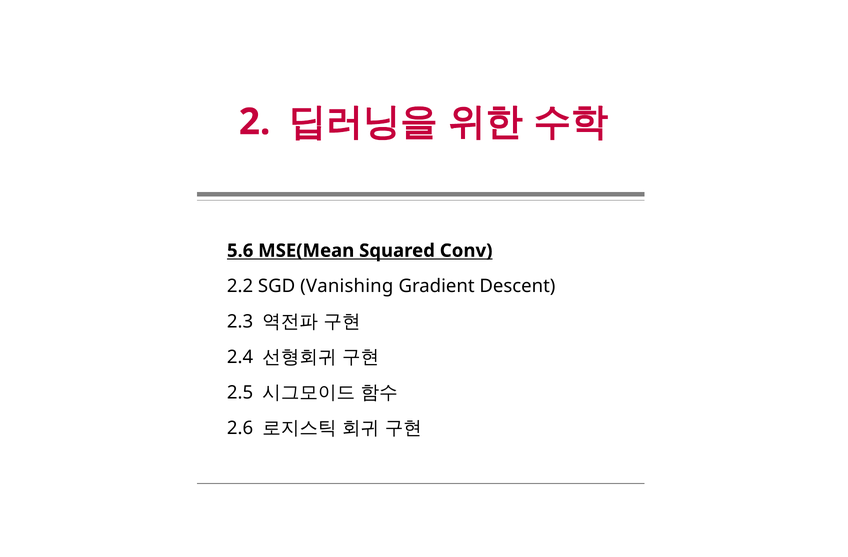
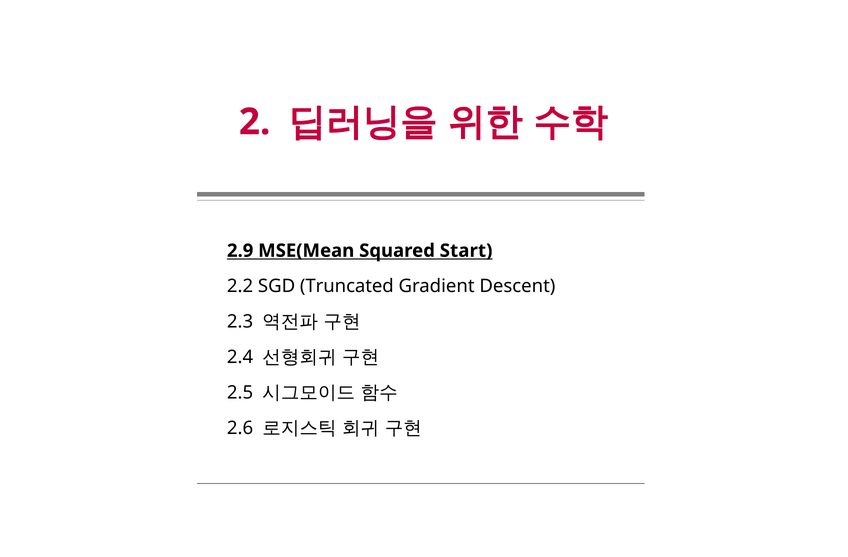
5.6: 5.6 -> 2.9
Conv: Conv -> Start
Vanishing: Vanishing -> Truncated
